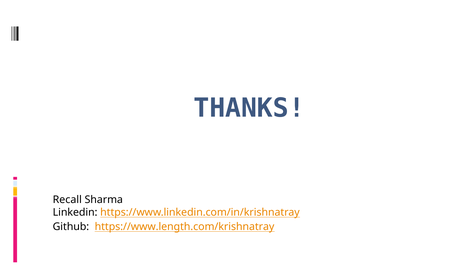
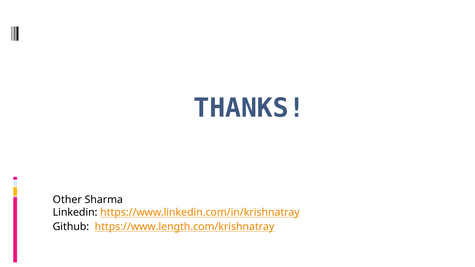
Recall: Recall -> Other
